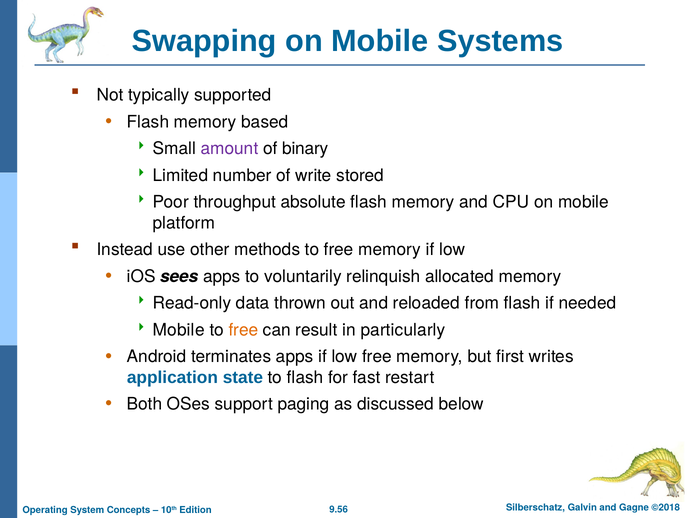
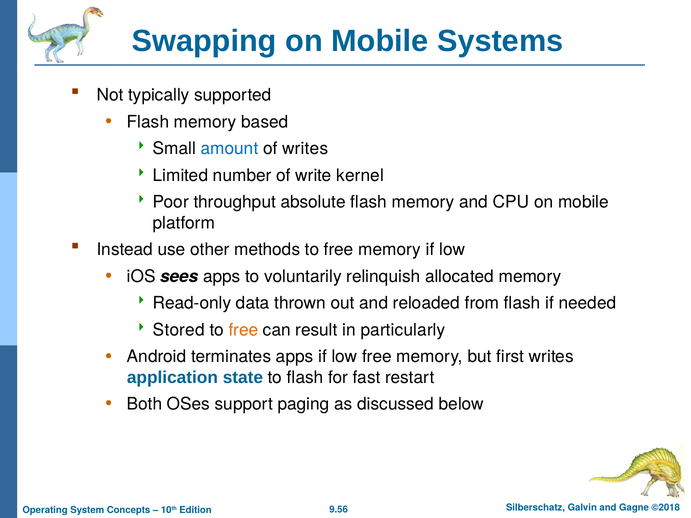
amount colour: purple -> blue
of binary: binary -> writes
stored: stored -> kernel
Mobile at (179, 330): Mobile -> Stored
